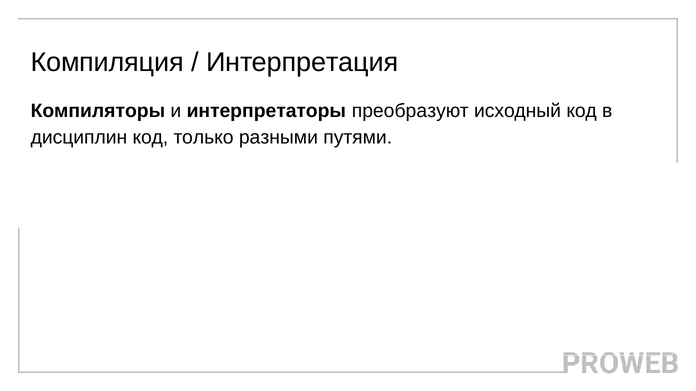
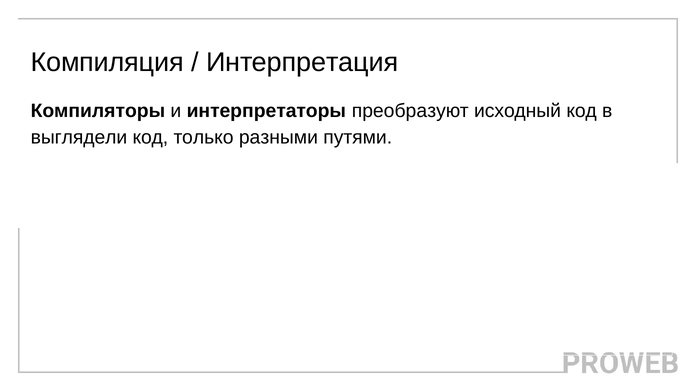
дисциплин: дисциплин -> выглядели
